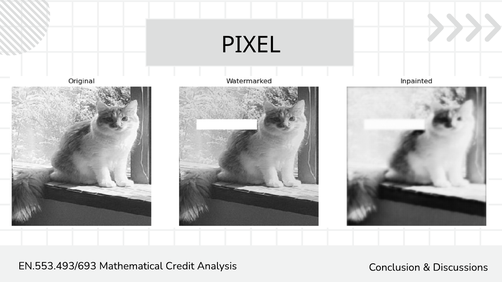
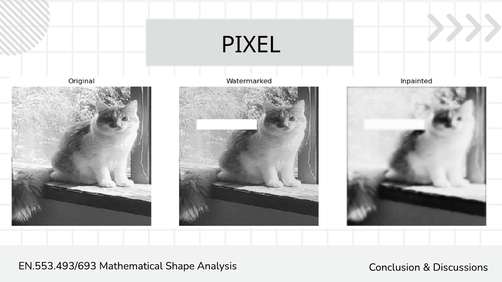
Credit: Credit -> Shape
